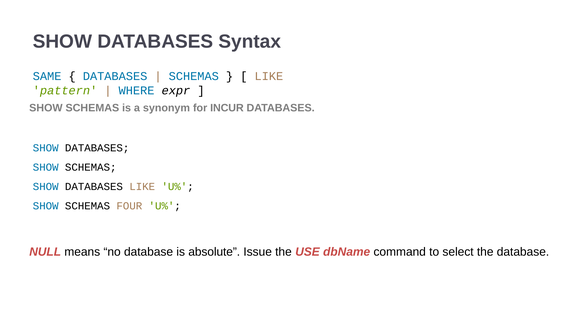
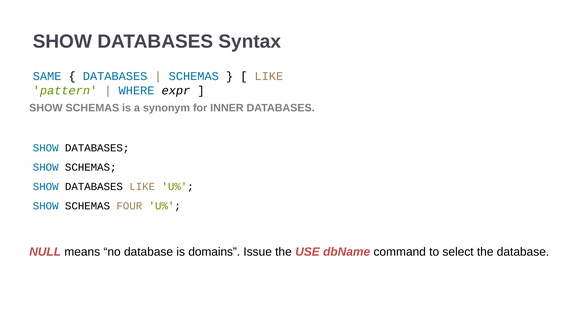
INCUR: INCUR -> INNER
absolute: absolute -> domains
